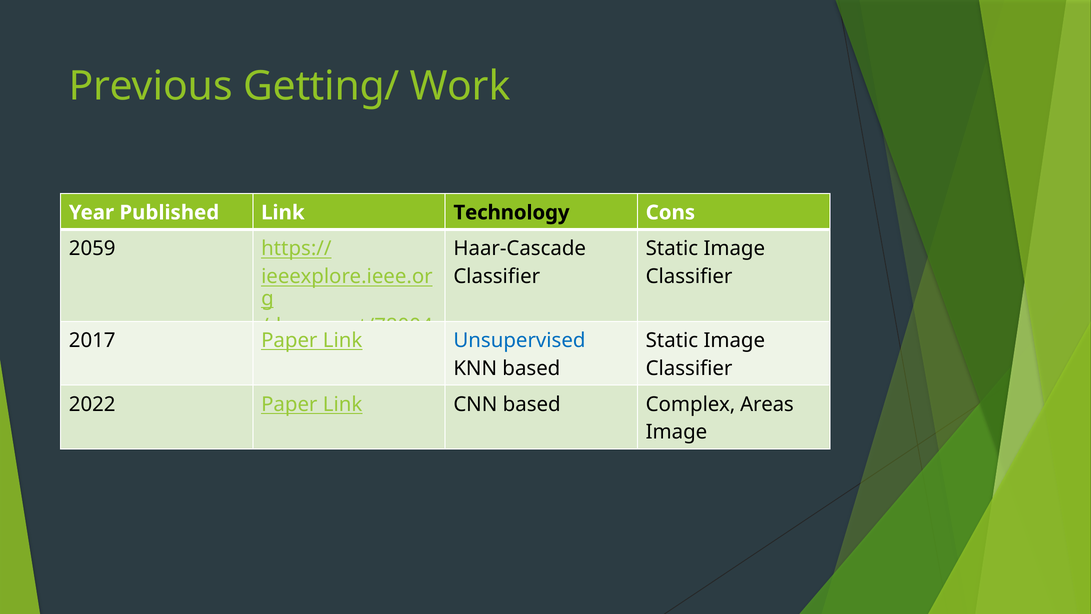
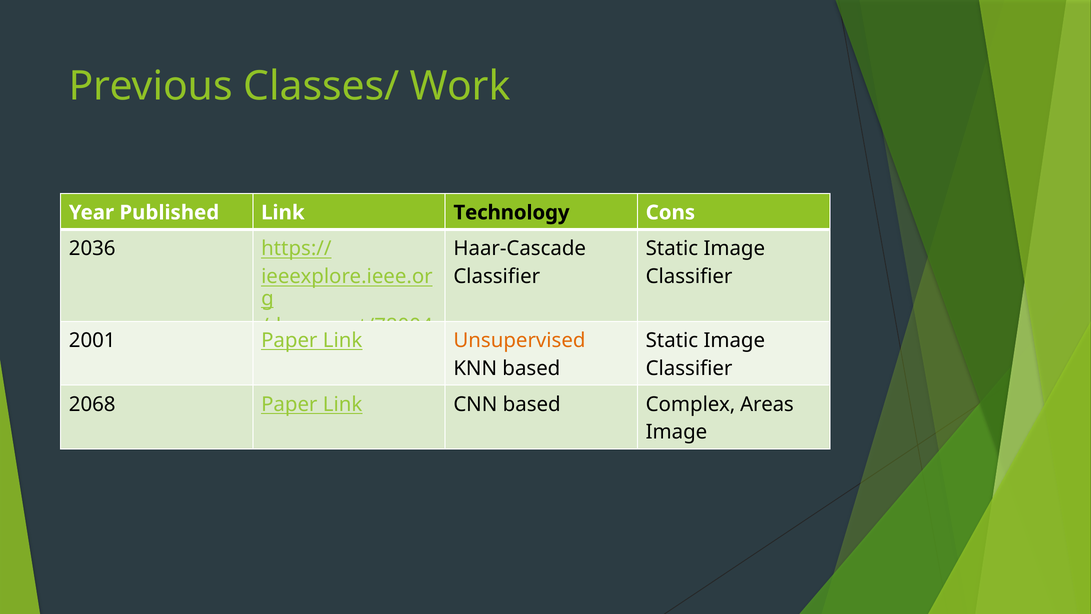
Getting/: Getting/ -> Classes/
2059: 2059 -> 2036
2017: 2017 -> 2001
Unsupervised colour: blue -> orange
2022: 2022 -> 2068
